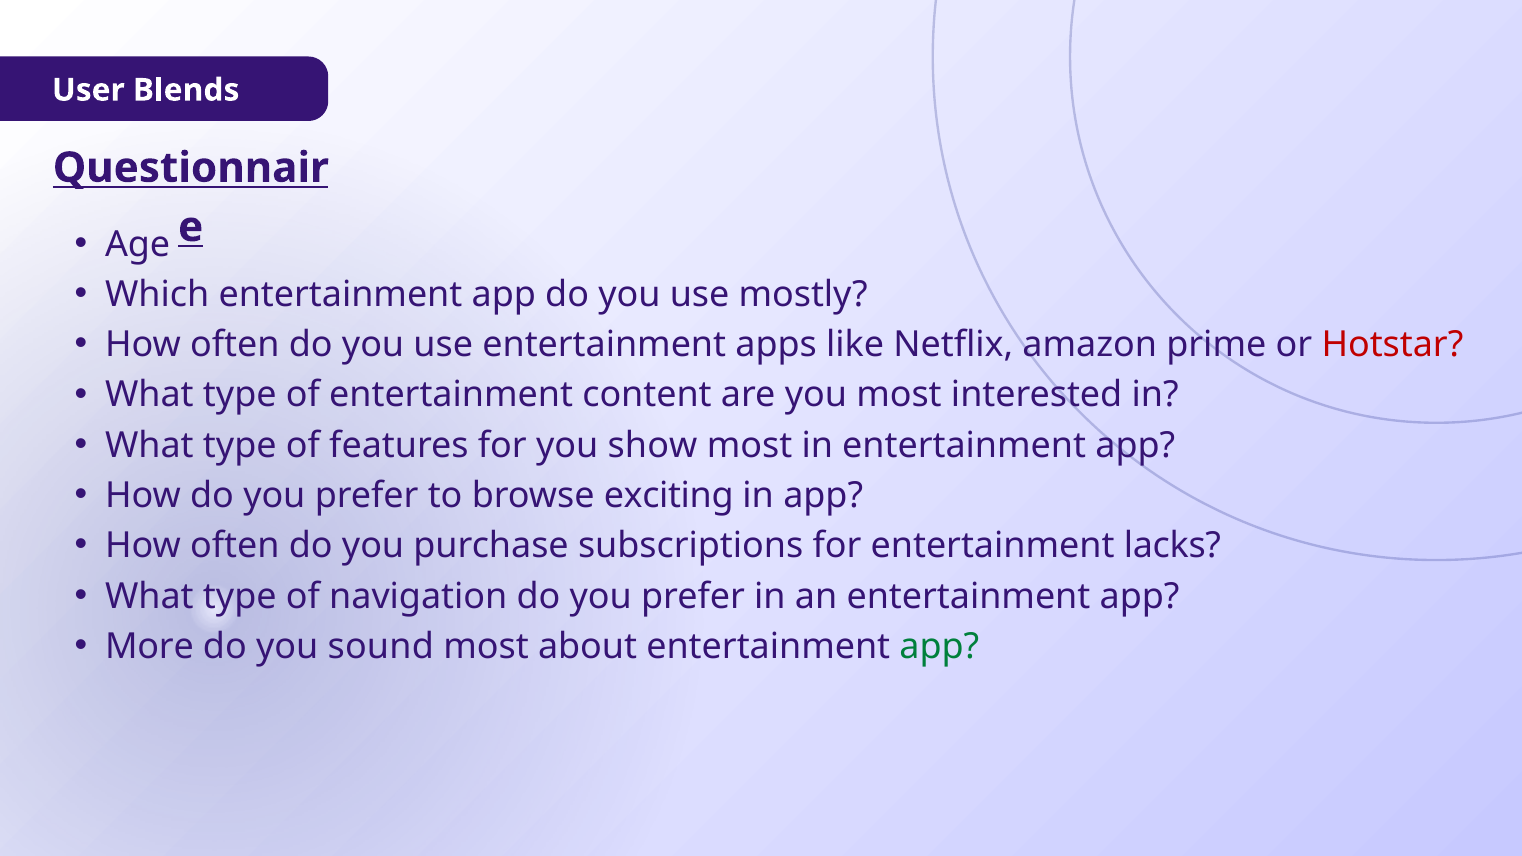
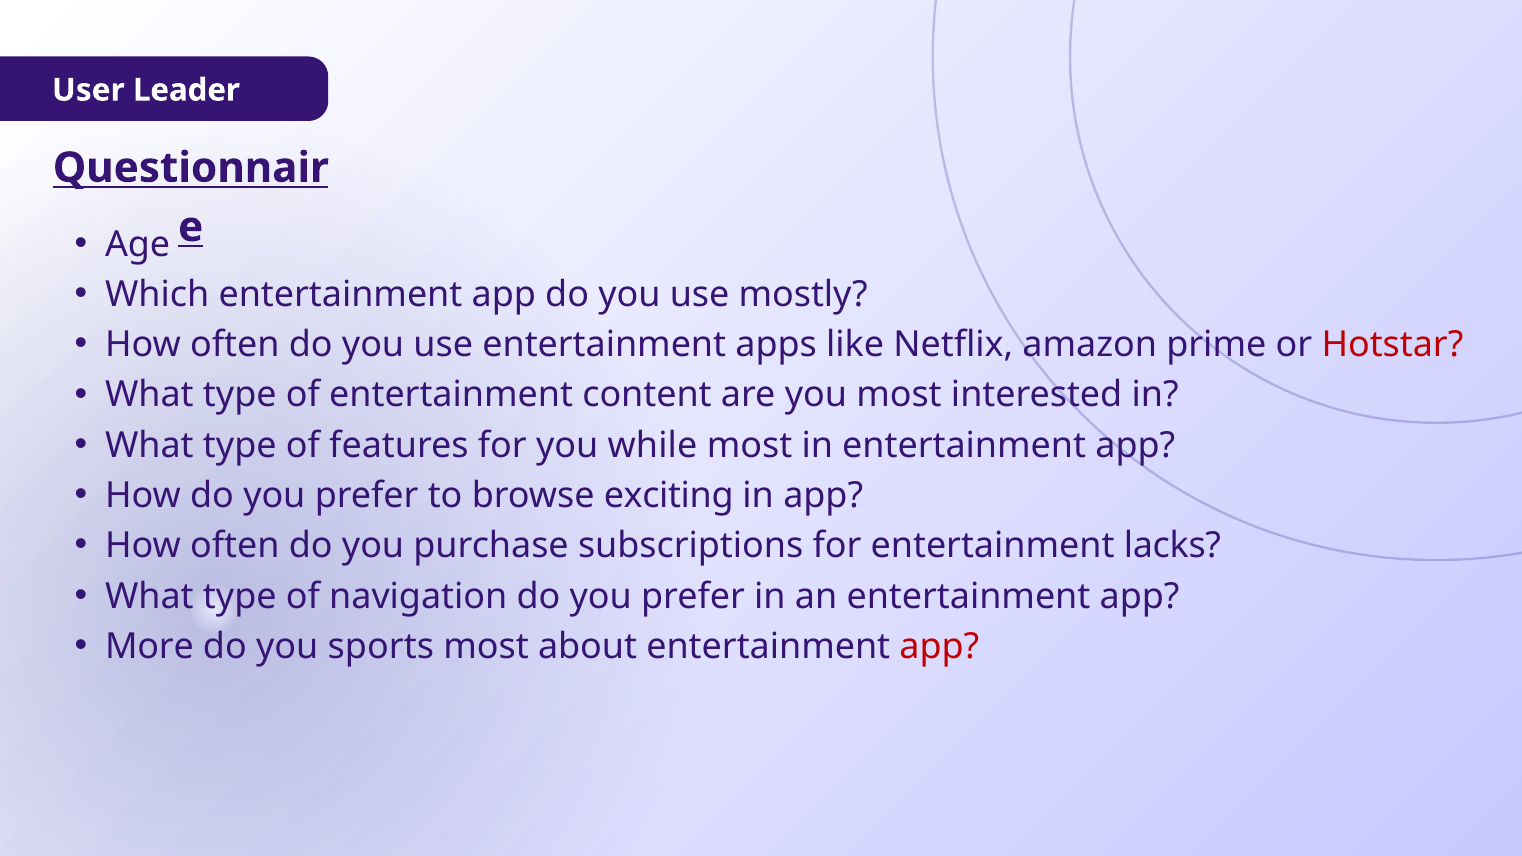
Blends: Blends -> Leader
show: show -> while
sound: sound -> sports
app at (939, 647) colour: green -> red
